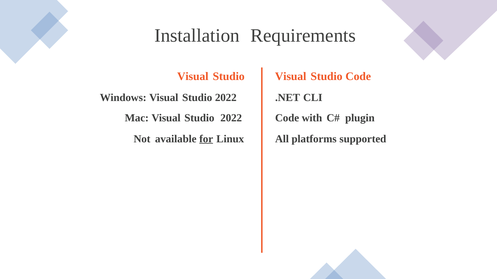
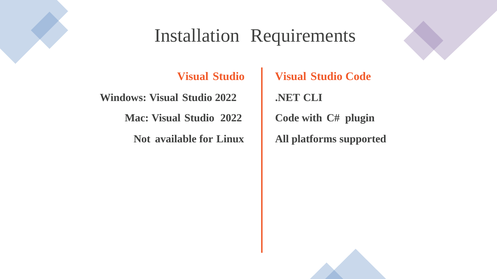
for underline: present -> none
